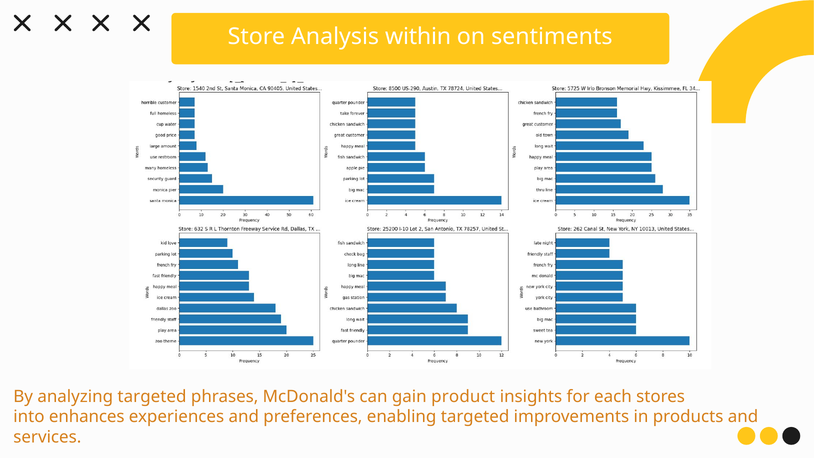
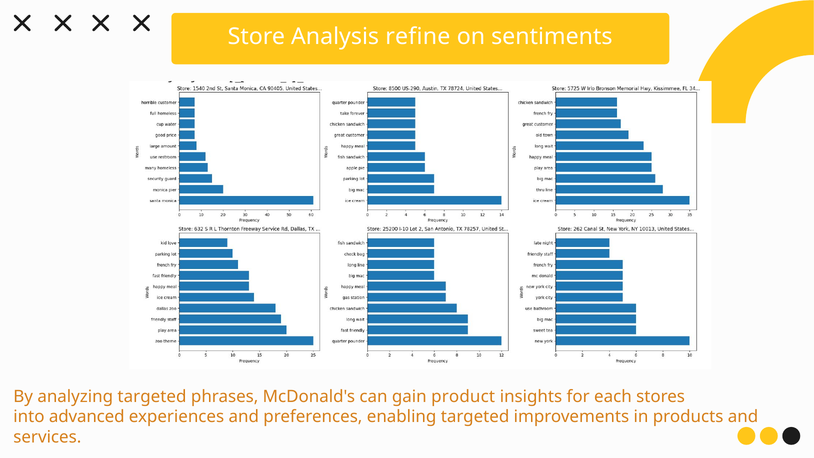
within: within -> refine
enhances: enhances -> advanced
